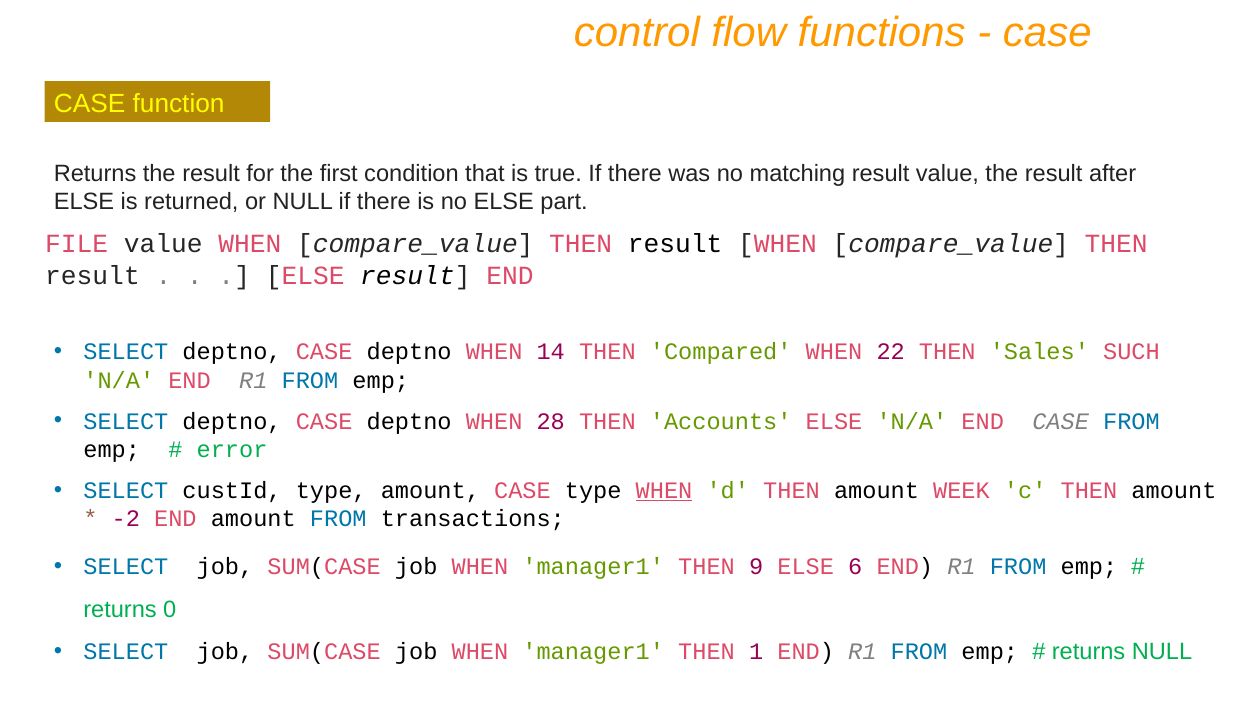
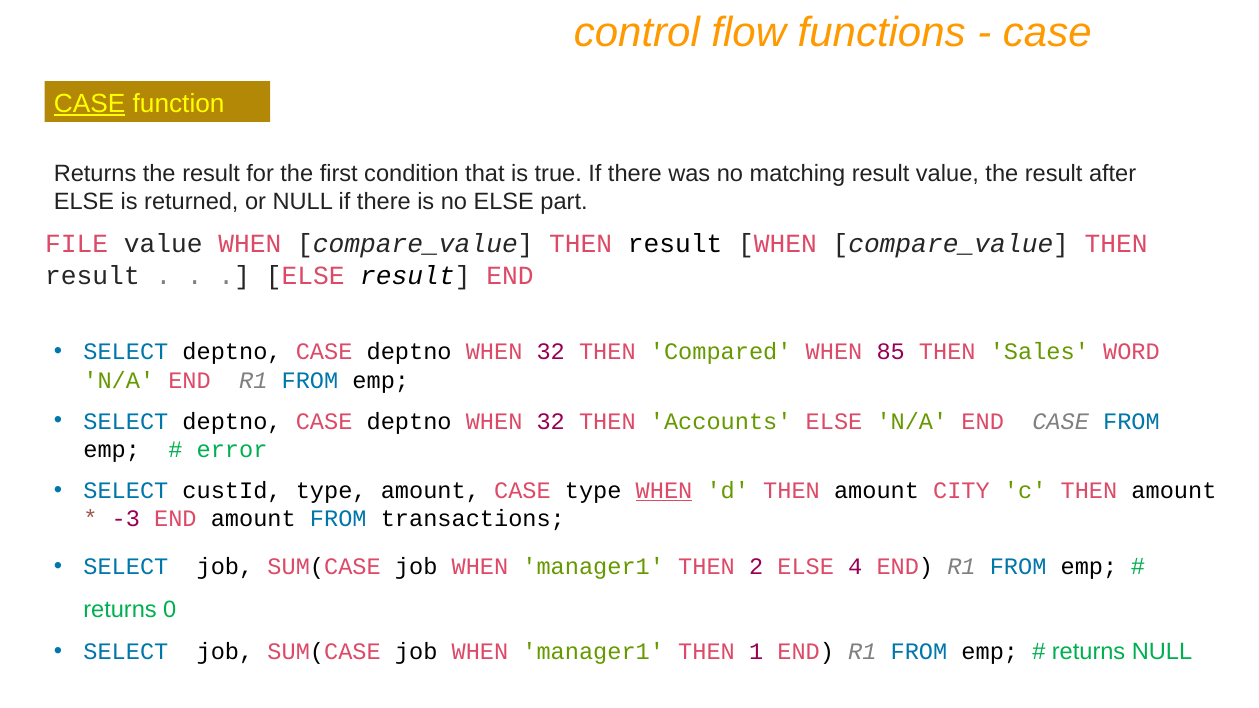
CASE at (90, 103) underline: none -> present
14 at (551, 352): 14 -> 32
22: 22 -> 85
SUCH: SUCH -> WORD
28 at (551, 421): 28 -> 32
WEEK: WEEK -> CITY
-2: -2 -> -3
9: 9 -> 2
6: 6 -> 4
